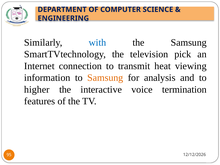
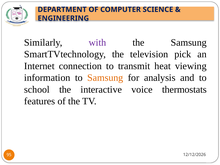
with colour: blue -> purple
higher: higher -> school
termination: termination -> thermostats
